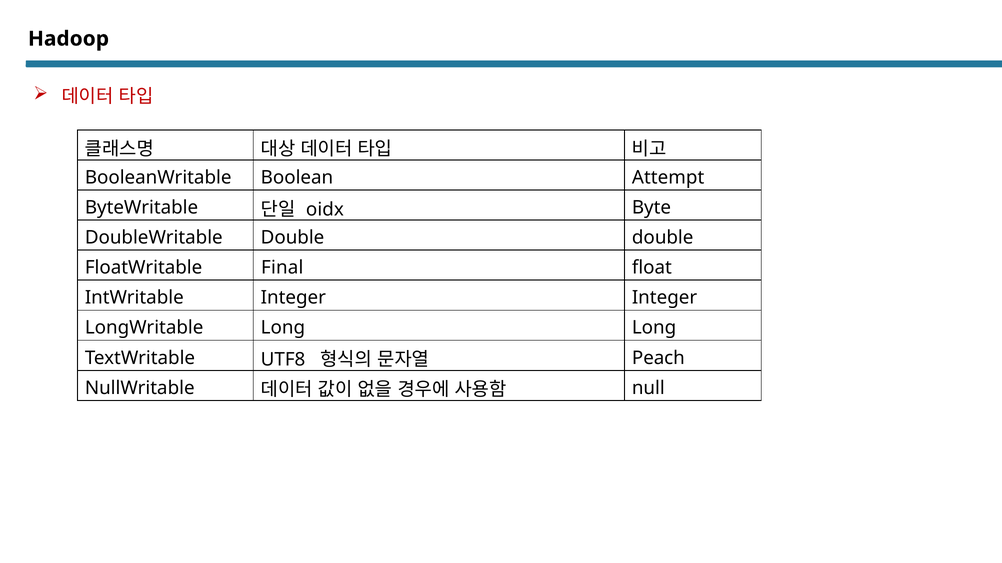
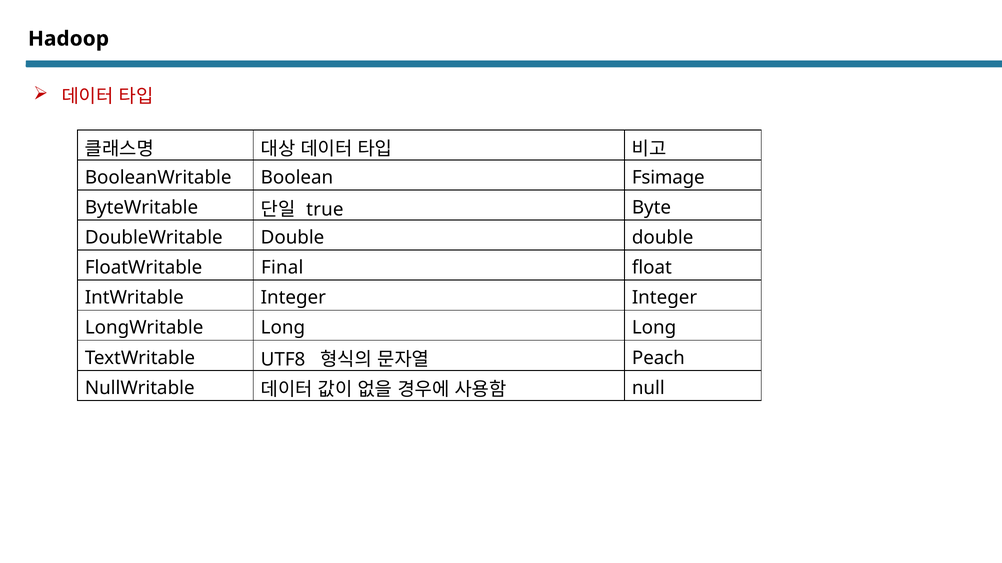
Attempt: Attempt -> Fsimage
oidx: oidx -> true
